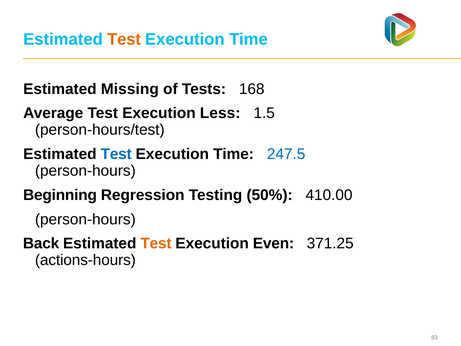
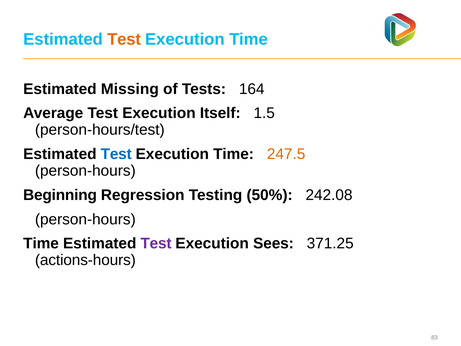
168: 168 -> 164
Less: Less -> Itself
247.5 colour: blue -> orange
410.00: 410.00 -> 242.08
Back at (41, 243): Back -> Time
Test at (156, 243) colour: orange -> purple
Even: Even -> Sees
